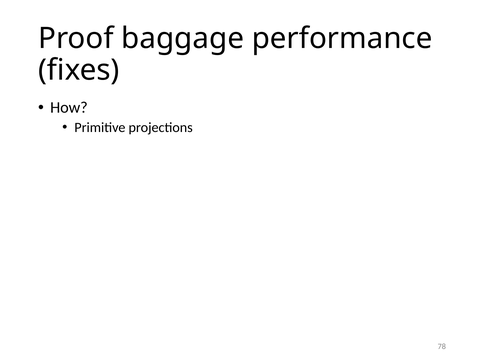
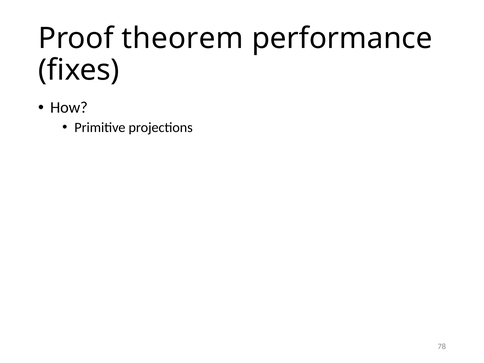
baggage: baggage -> theorem
